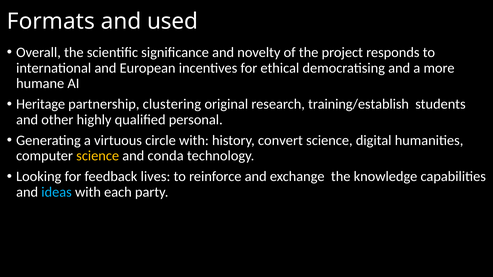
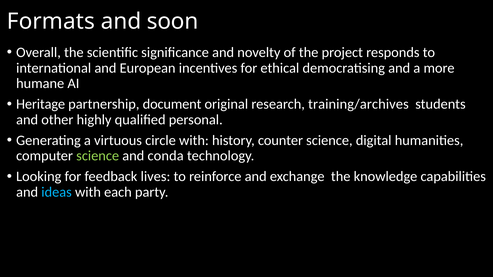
used: used -> soon
clustering: clustering -> document
training/establish: training/establish -> training/archives
convert: convert -> counter
science at (98, 156) colour: yellow -> light green
